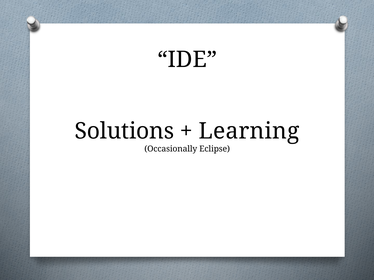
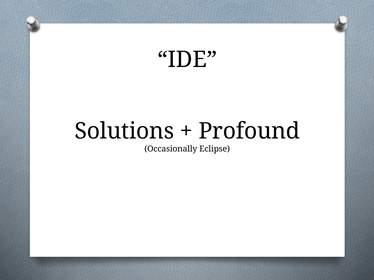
Learning: Learning -> Profound
